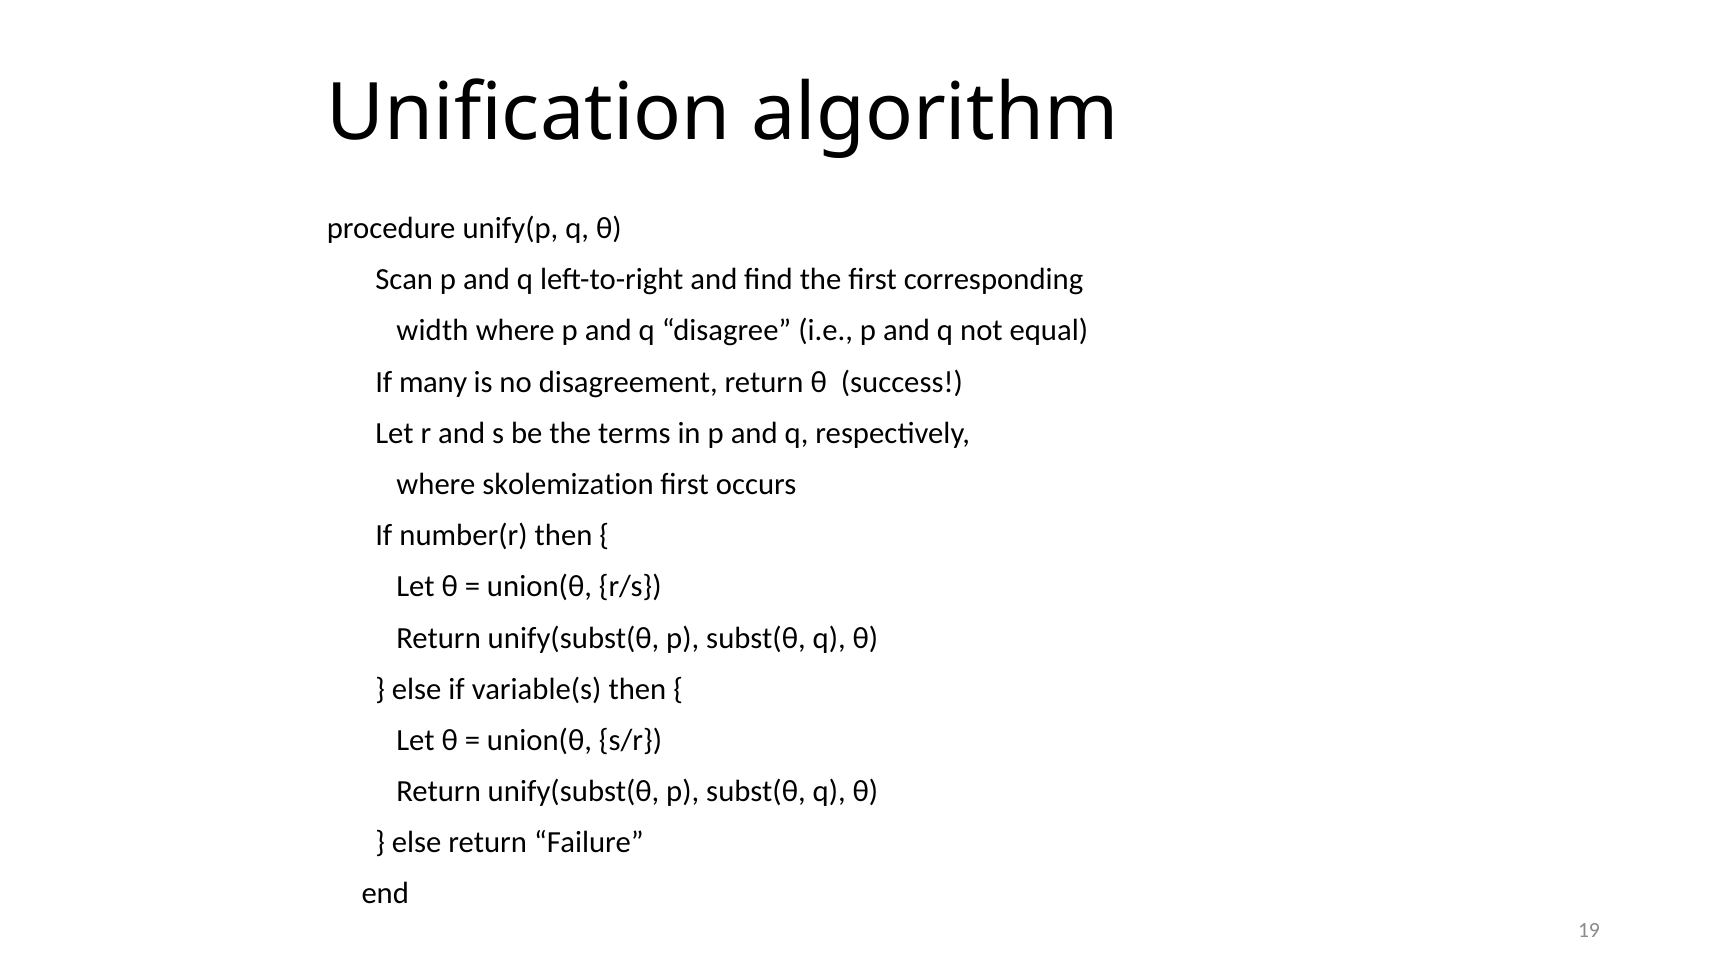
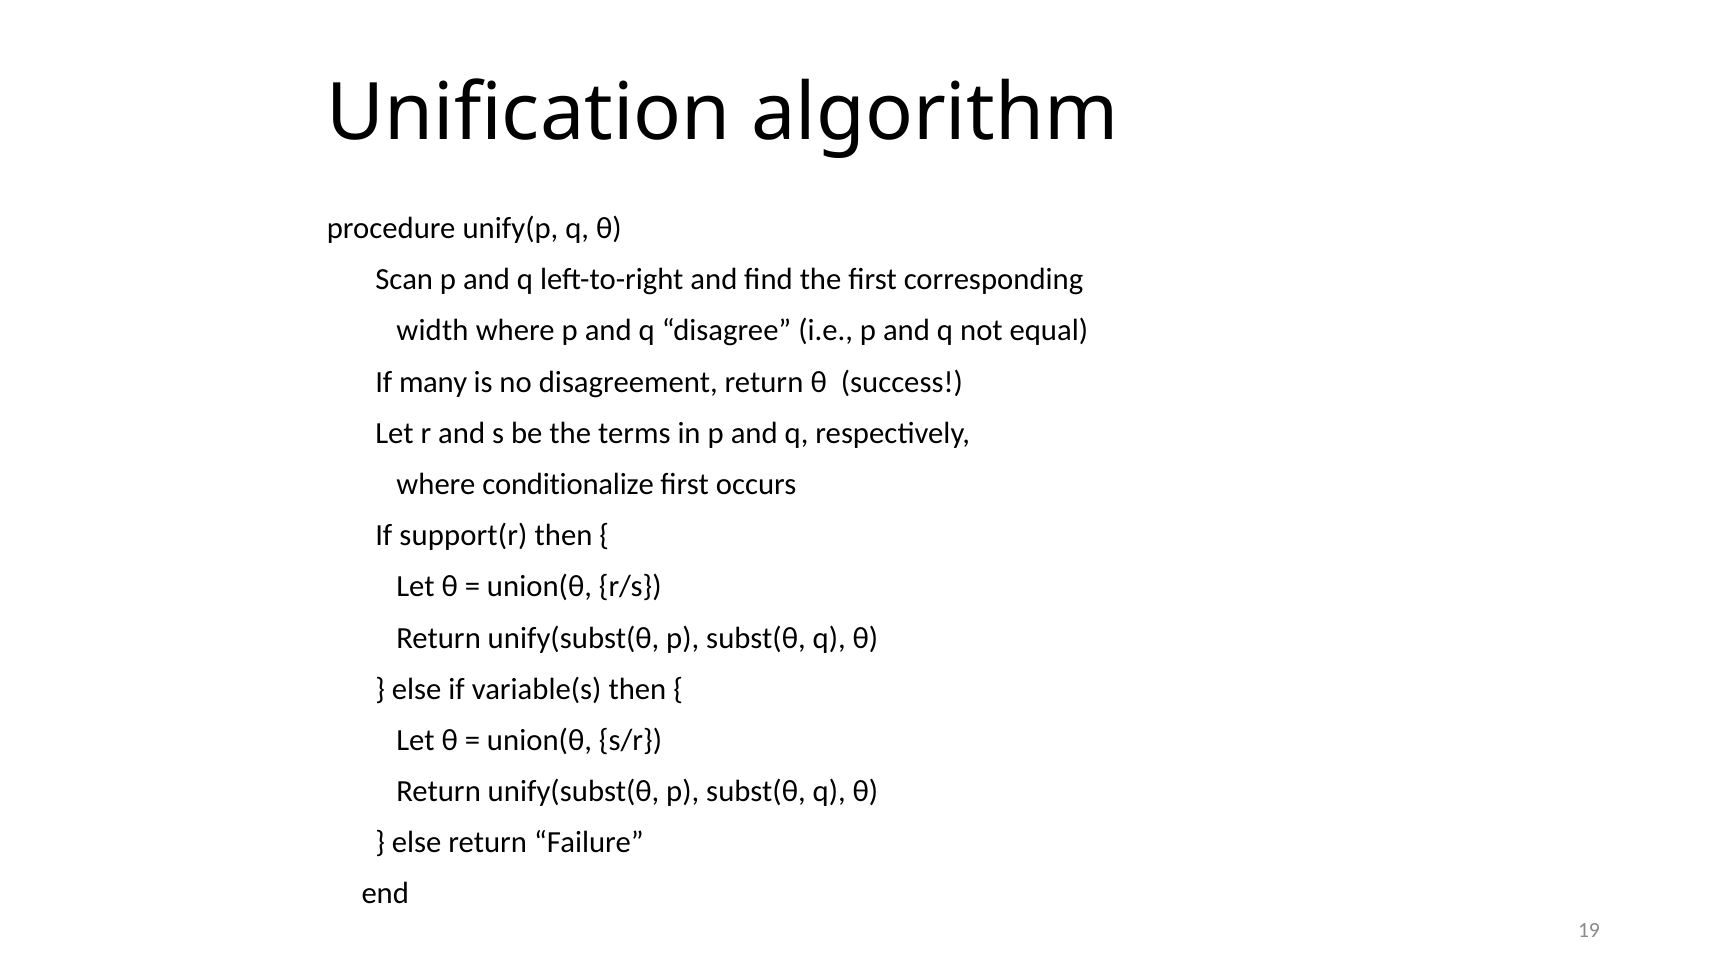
skolemization: skolemization -> conditionalize
number(r: number(r -> support(r
